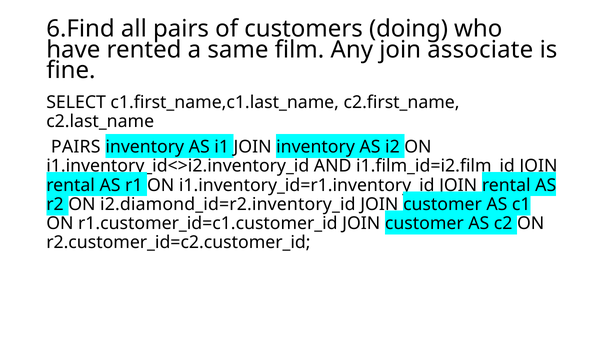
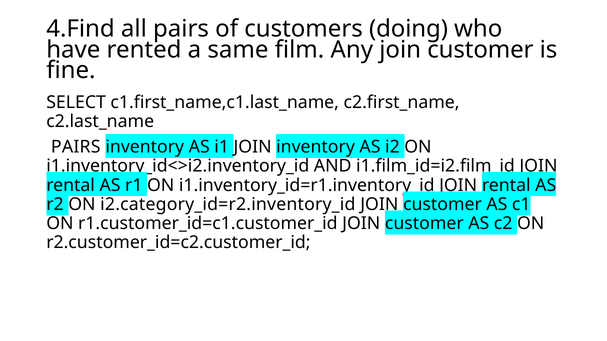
6.Find: 6.Find -> 4.Find
Any join associate: associate -> customer
i2.diamond_id=r2.inventory_id: i2.diamond_id=r2.inventory_id -> i2.category_id=r2.inventory_id
